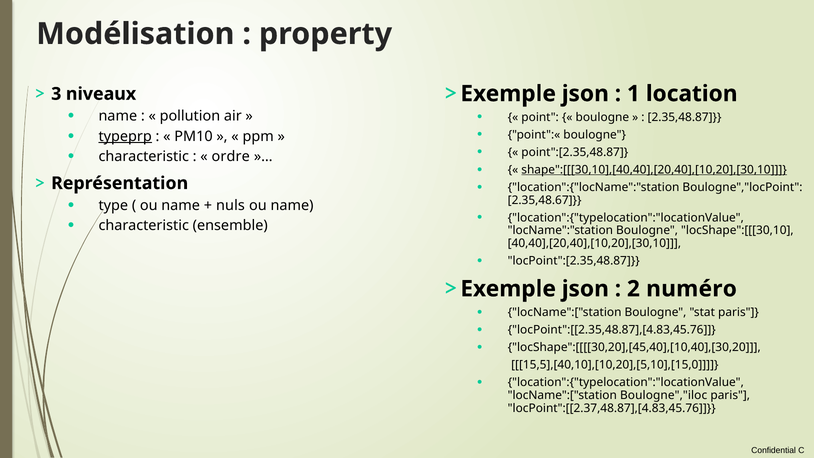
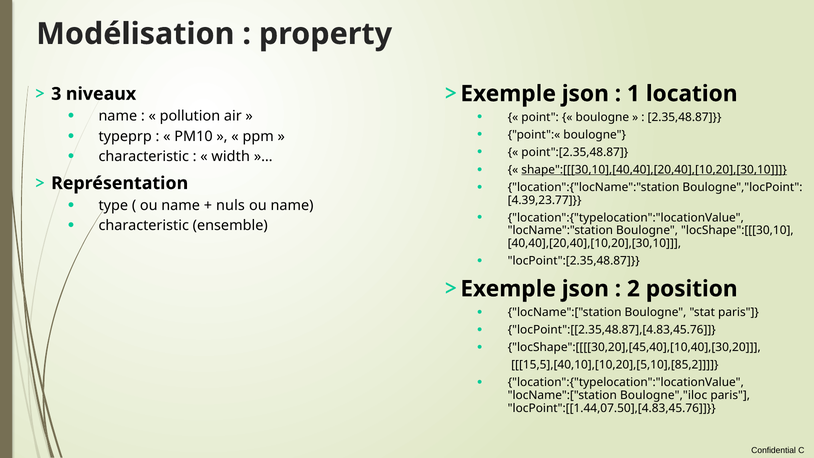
typeprp underline: present -> none
ordre: ordre -> width
2.35,48.67: 2.35,48.67 -> 4.39,23.77
numéro: numéro -> position
15,5],[40,10],[10,20],[5,10],[15,0: 15,5],[40,10],[10,20],[5,10],[15,0 -> 15,5],[40,10],[10,20],[5,10],[85,2
locPoint":[[2.37,48.87],[4.83,45.76: locPoint":[[2.37,48.87],[4.83,45.76 -> locPoint":[[1.44,07.50],[4.83,45.76
